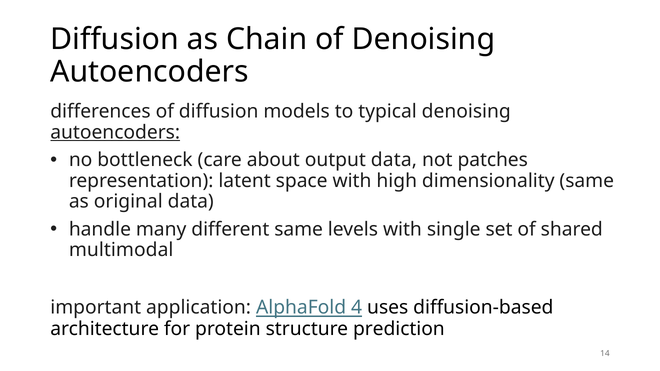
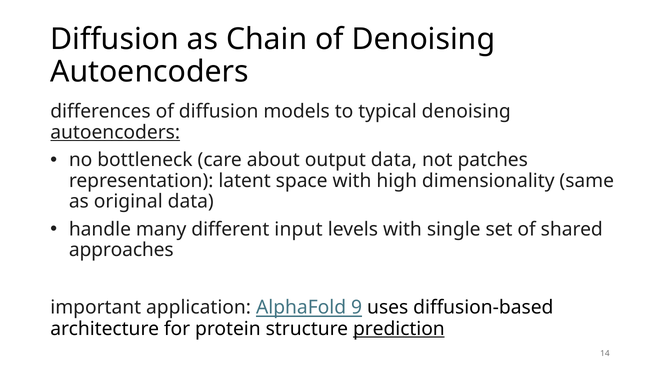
different same: same -> input
multimodal: multimodal -> approaches
4: 4 -> 9
prediction underline: none -> present
